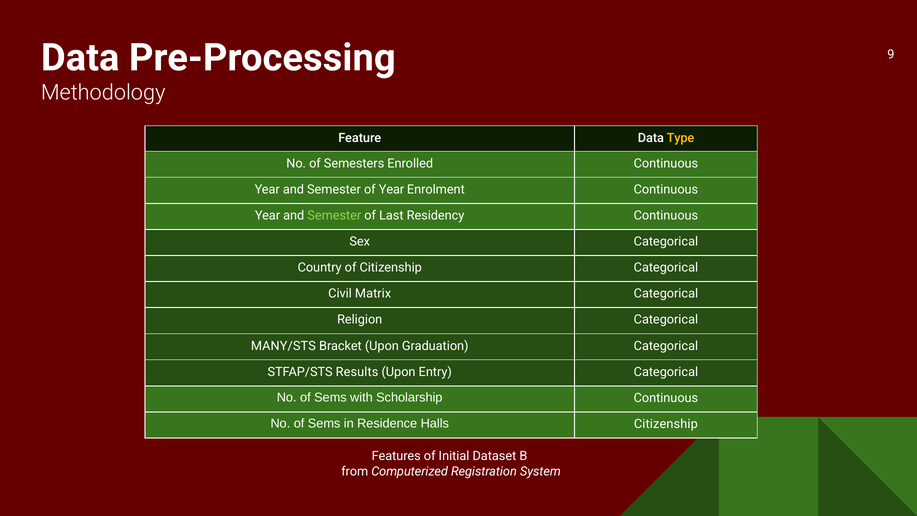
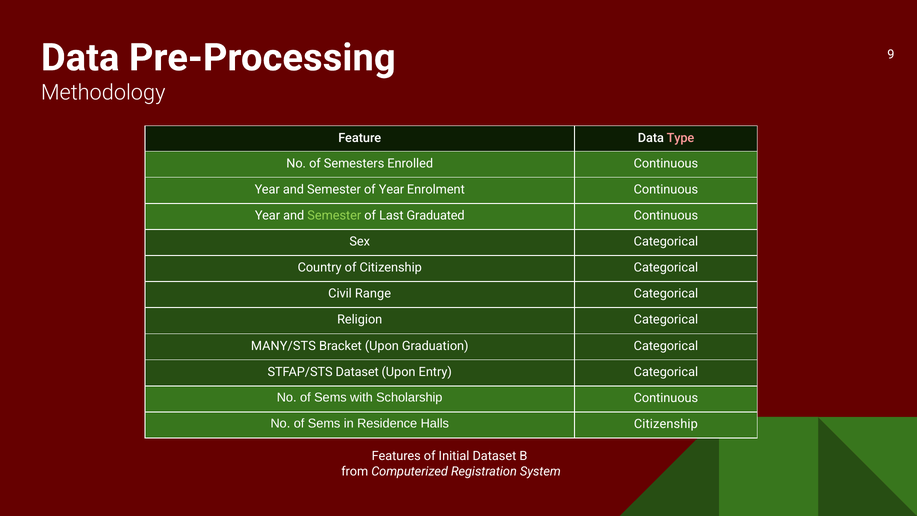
Type colour: yellow -> pink
Residency: Residency -> Graduated
Matrix: Matrix -> Range
STFAP/STS Results: Results -> Dataset
